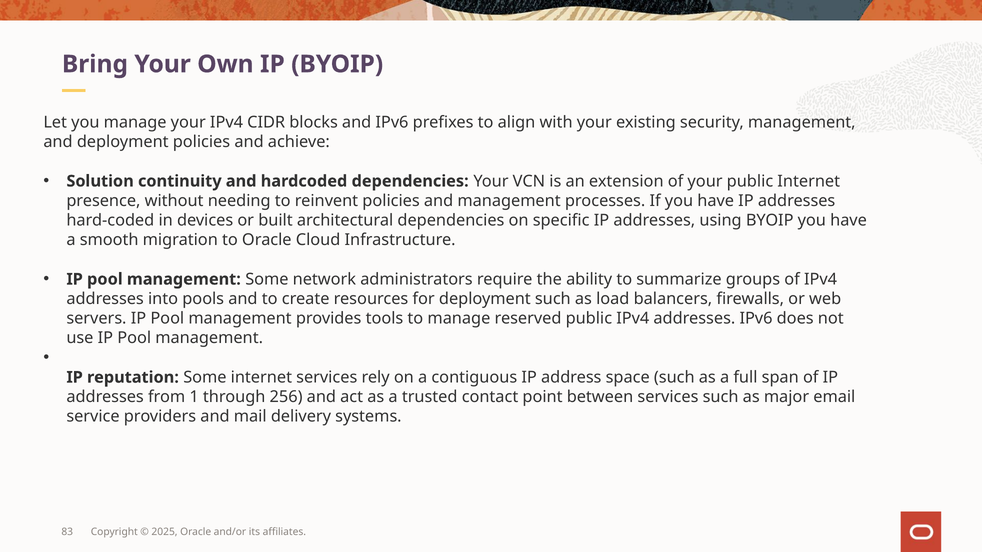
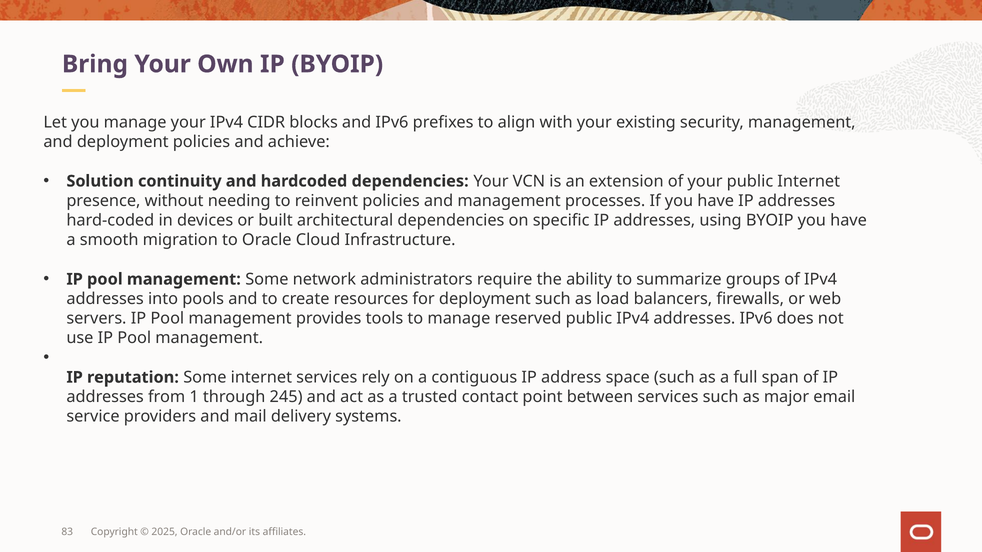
256: 256 -> 245
